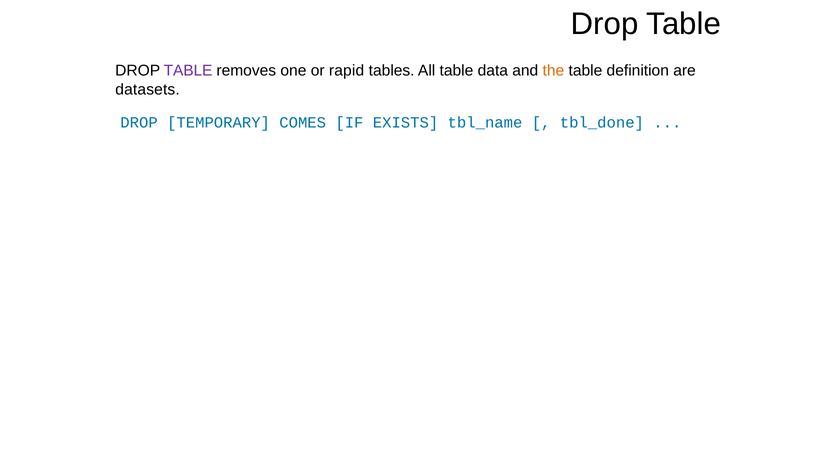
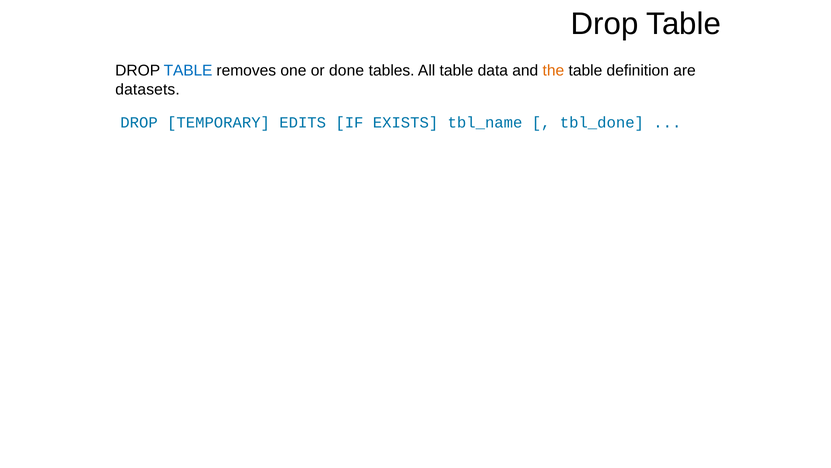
TABLE at (188, 71) colour: purple -> blue
rapid: rapid -> done
COMES: COMES -> EDITS
